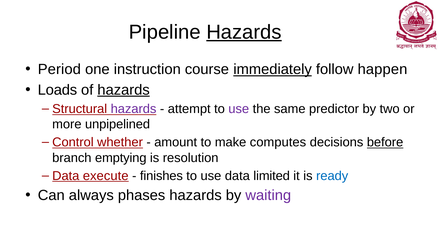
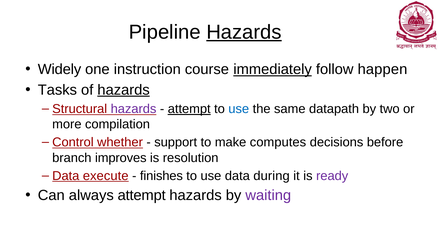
Period: Period -> Widely
Loads: Loads -> Tasks
attempt at (189, 109) underline: none -> present
use at (239, 109) colour: purple -> blue
predictor: predictor -> datapath
unpipelined: unpipelined -> compilation
amount: amount -> support
before underline: present -> none
emptying: emptying -> improves
limited: limited -> during
ready colour: blue -> purple
always phases: phases -> attempt
